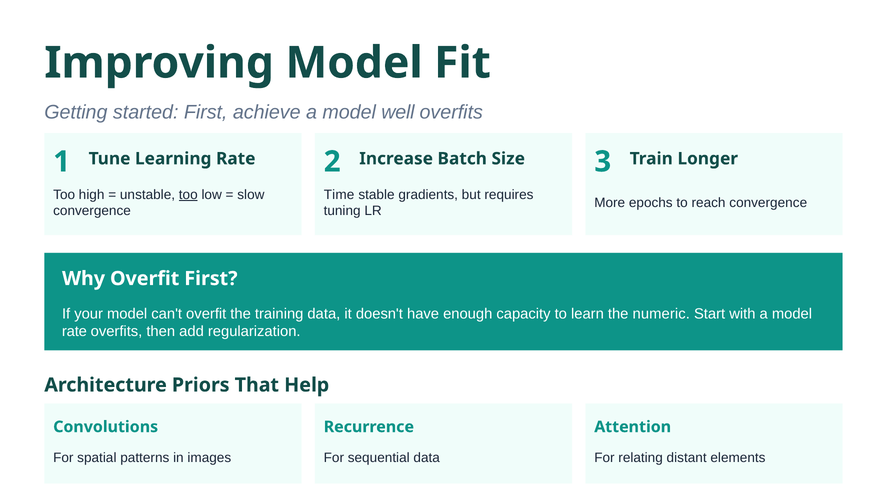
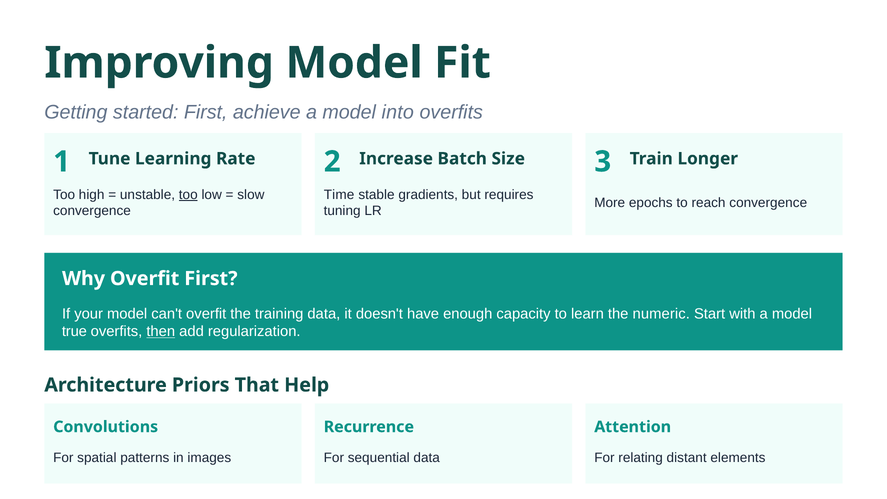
well: well -> into
rate at (74, 331): rate -> true
then underline: none -> present
